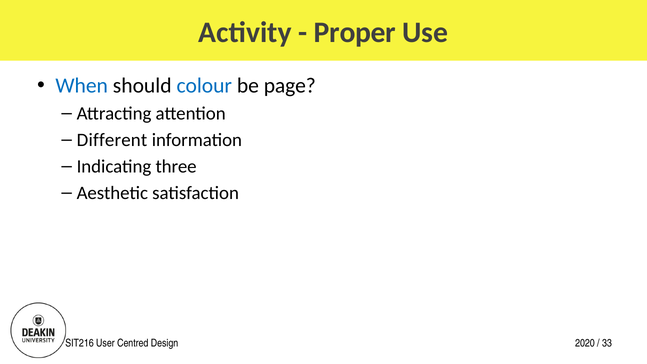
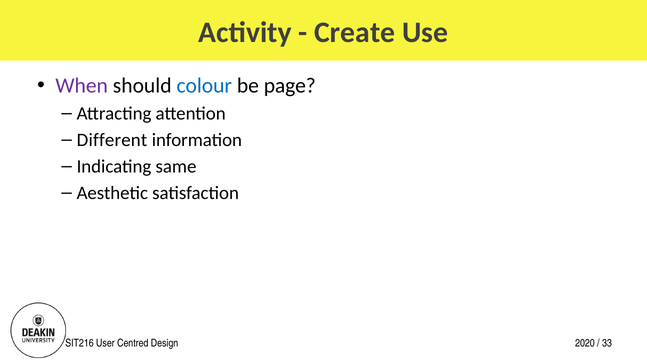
Proper: Proper -> Create
When colour: blue -> purple
three: three -> same
